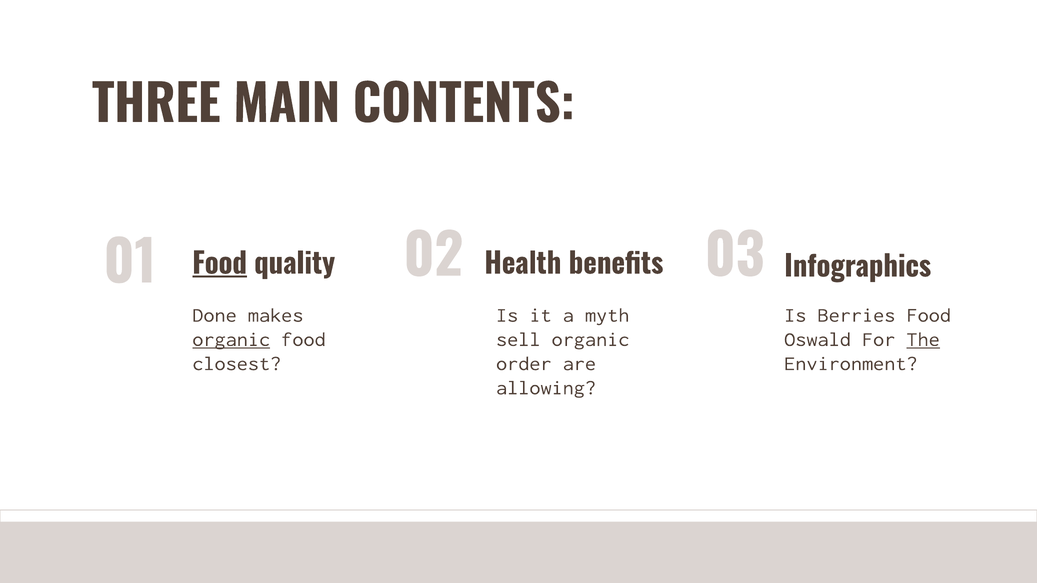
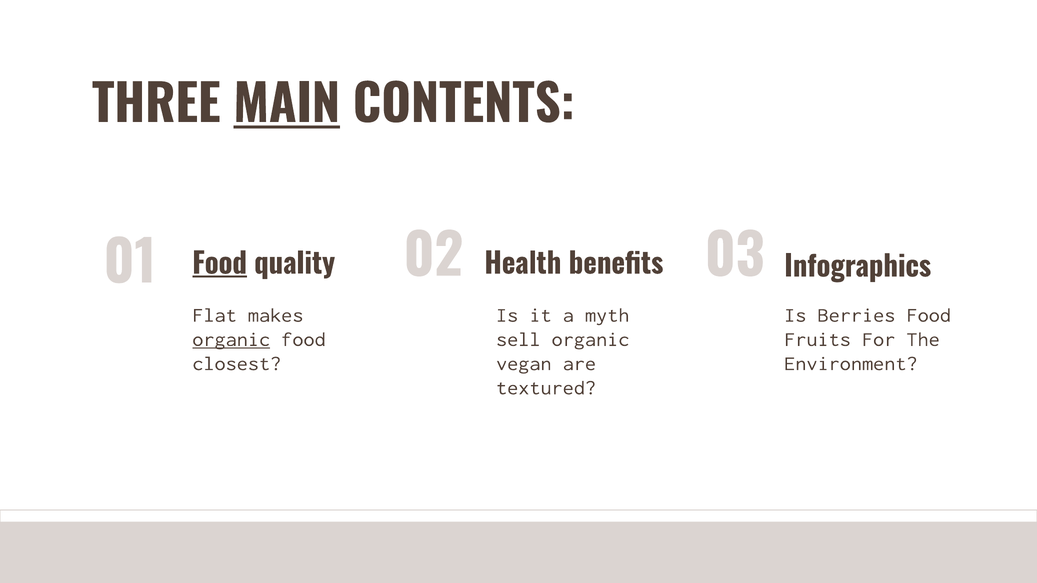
MAIN underline: none -> present
Done: Done -> Flat
Oswald: Oswald -> Fruits
The underline: present -> none
order: order -> vegan
allowing: allowing -> textured
